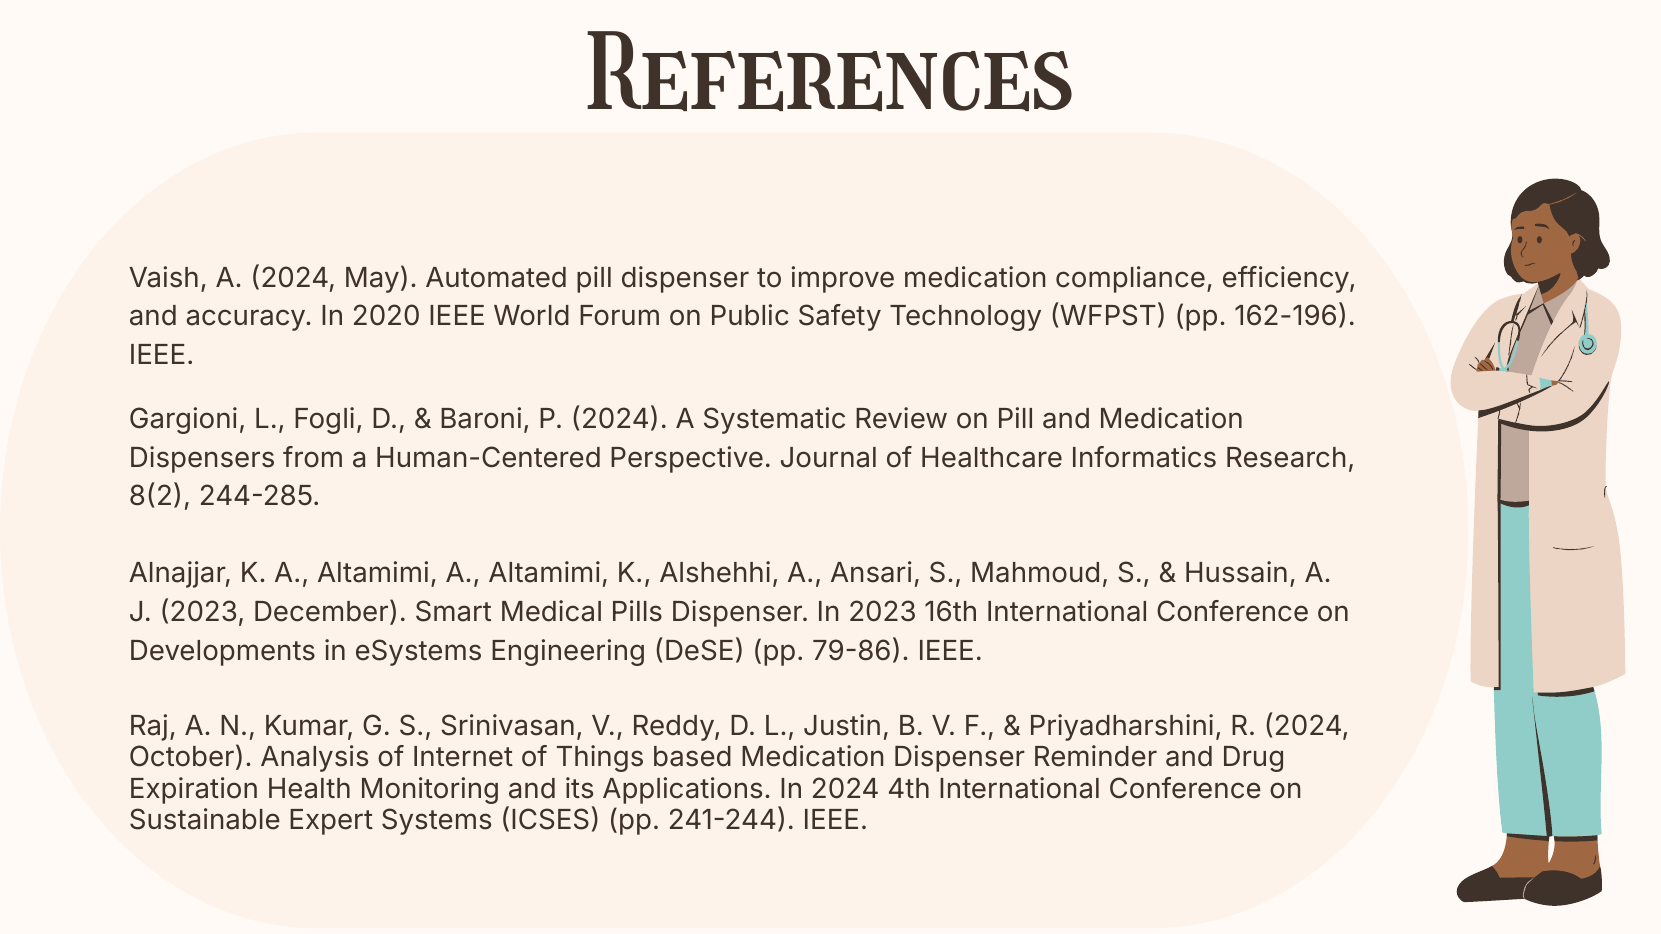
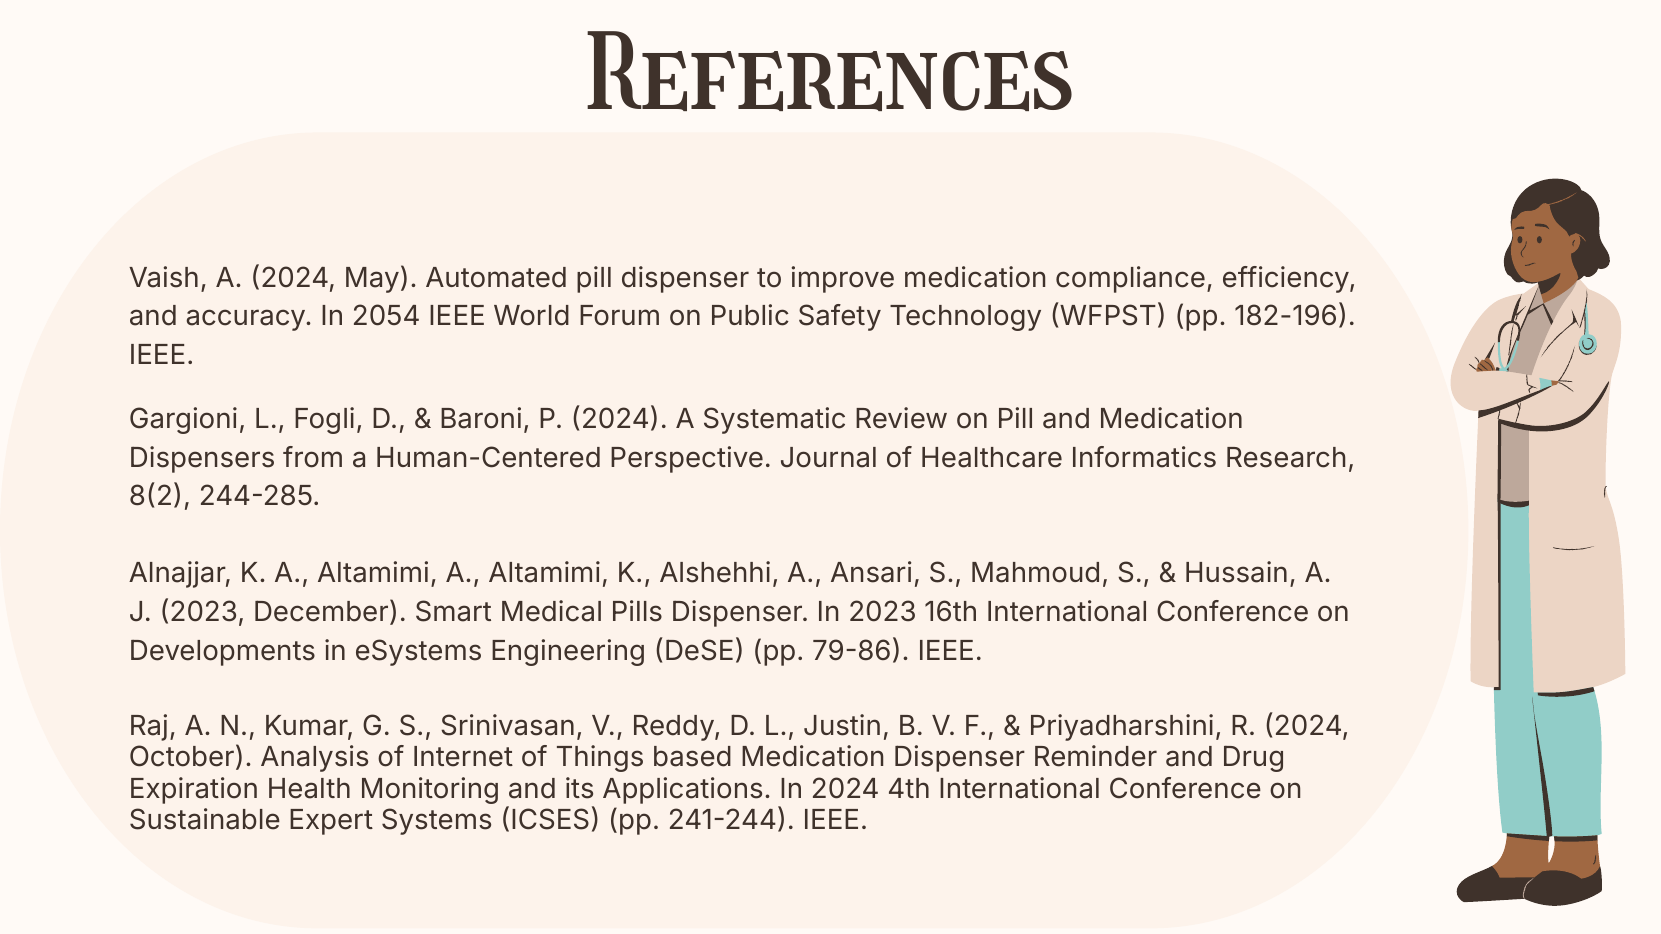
2020: 2020 -> 2054
162-196: 162-196 -> 182-196
